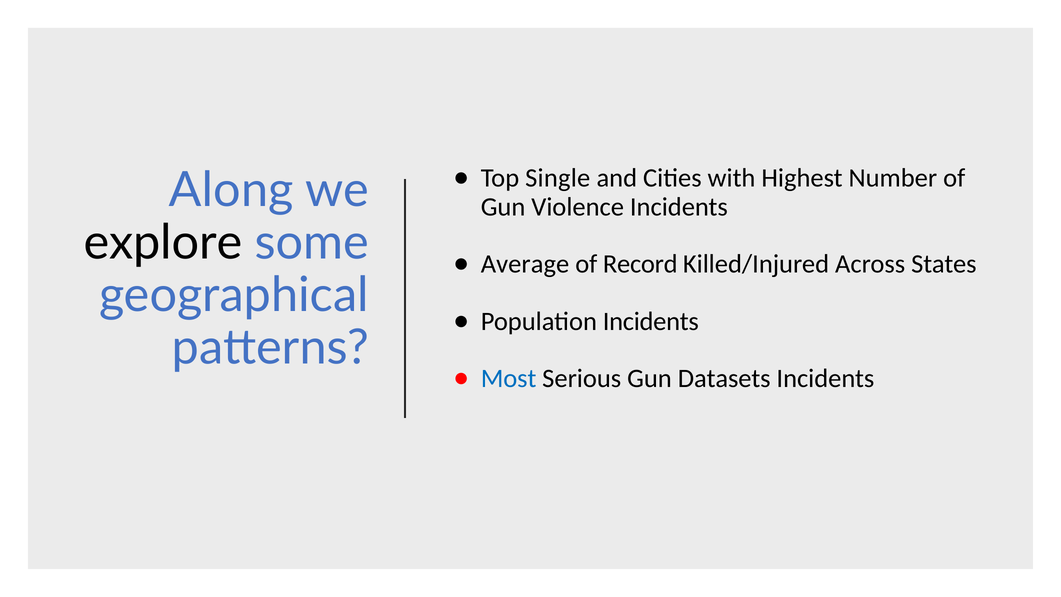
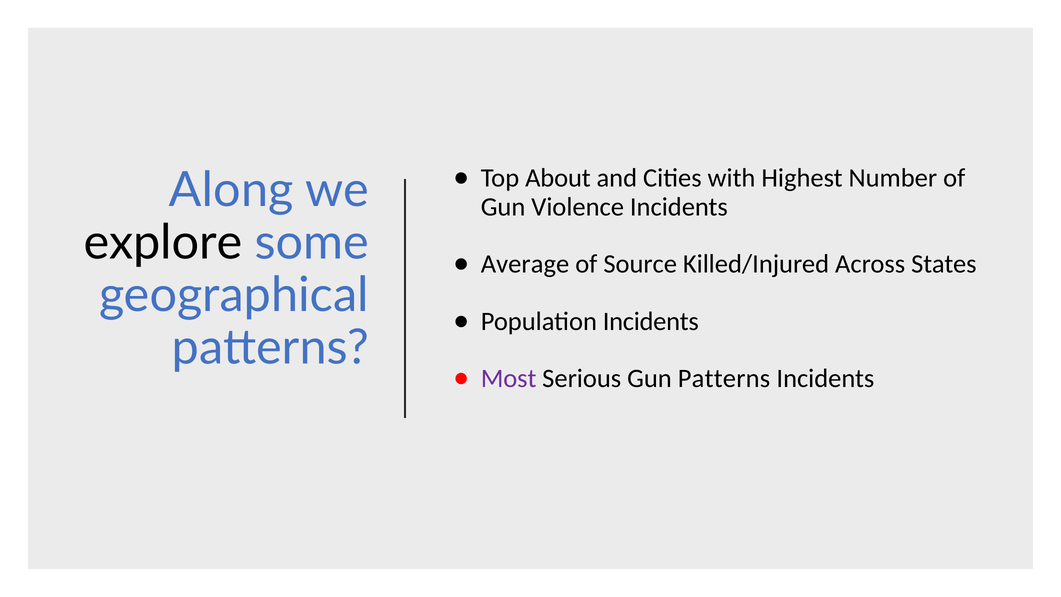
Single: Single -> About
Record: Record -> Source
Most colour: blue -> purple
Gun Datasets: Datasets -> Patterns
